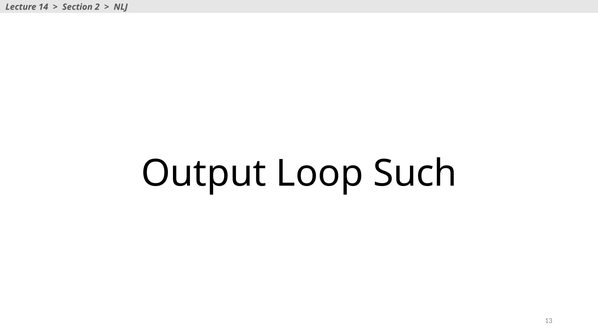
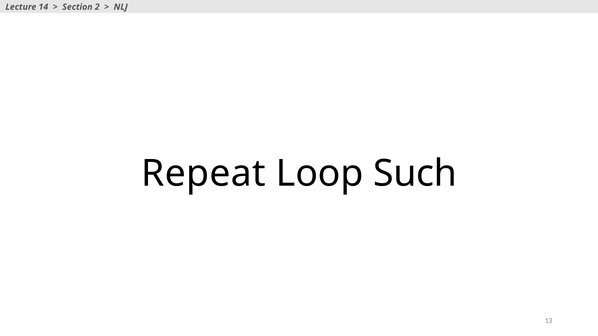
Output: Output -> Repeat
